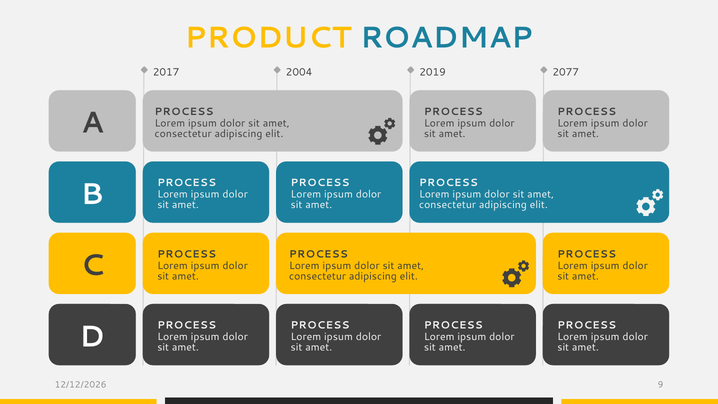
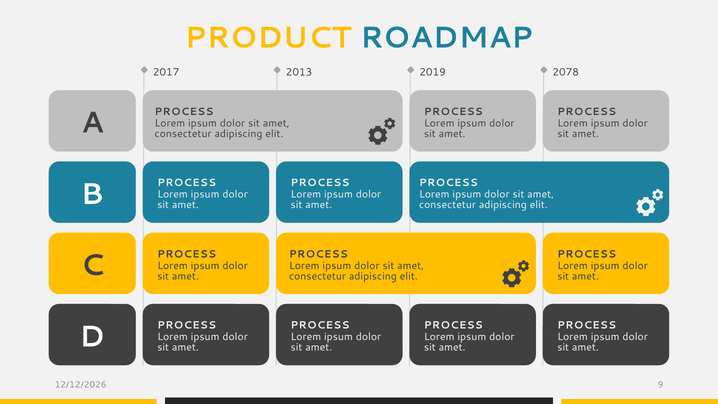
2004: 2004 -> 2013
2077: 2077 -> 2078
